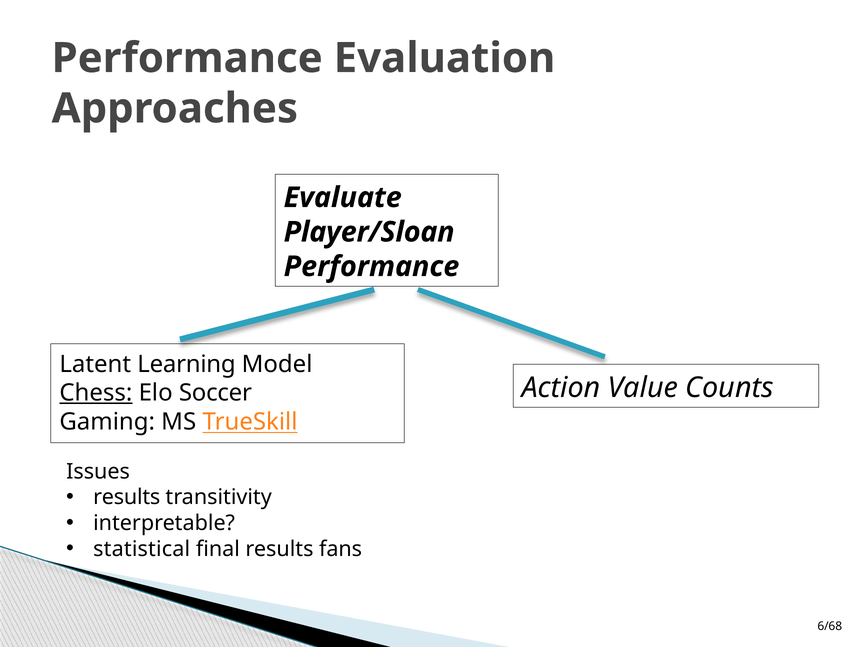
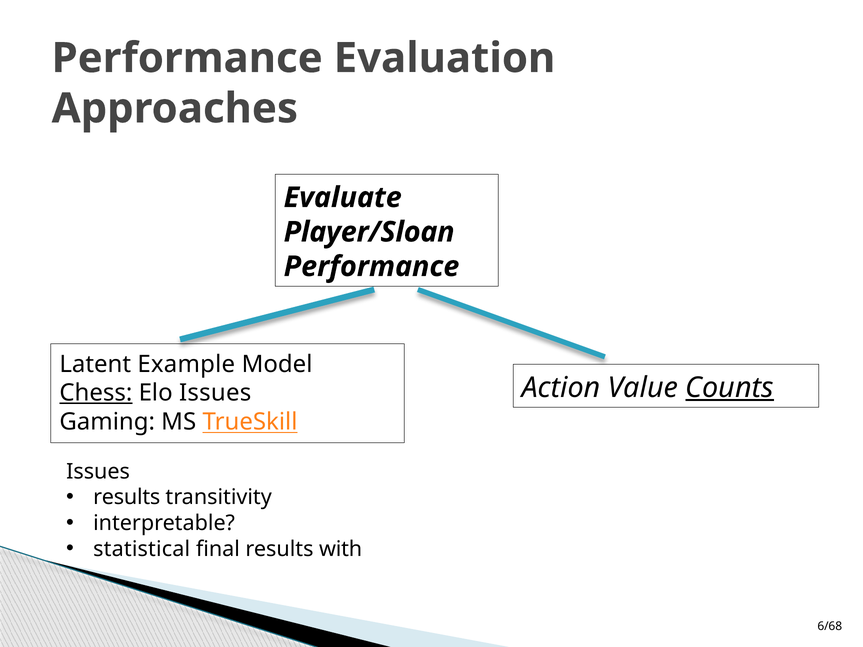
Learning: Learning -> Example
Counts underline: none -> present
Elo Soccer: Soccer -> Issues
fans: fans -> with
